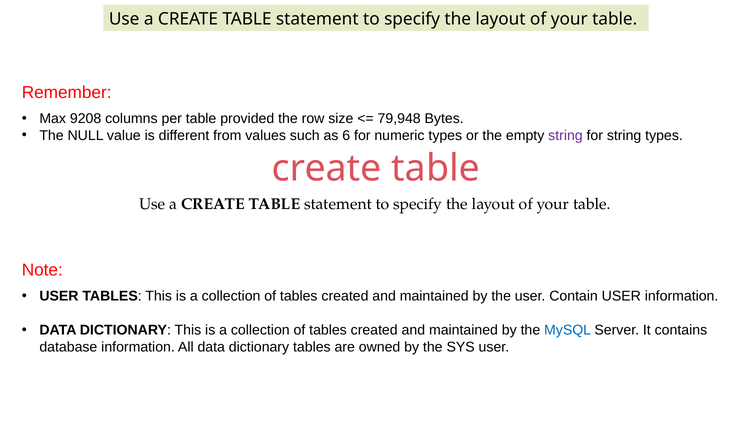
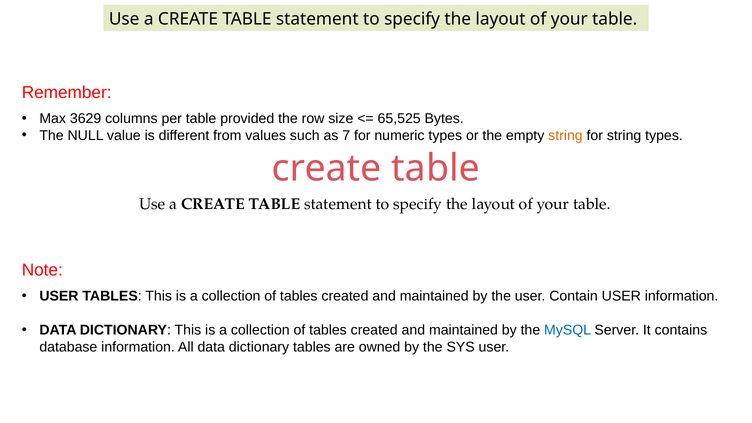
9208: 9208 -> 3629
79,948: 79,948 -> 65,525
6: 6 -> 7
string at (565, 136) colour: purple -> orange
